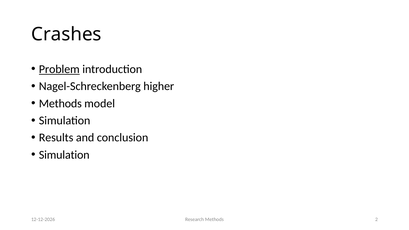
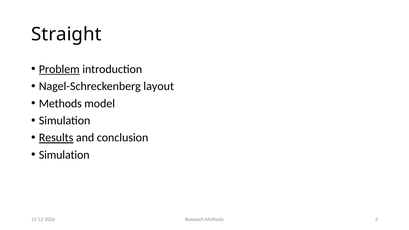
Crashes: Crashes -> Straight
higher: higher -> layout
Results underline: none -> present
